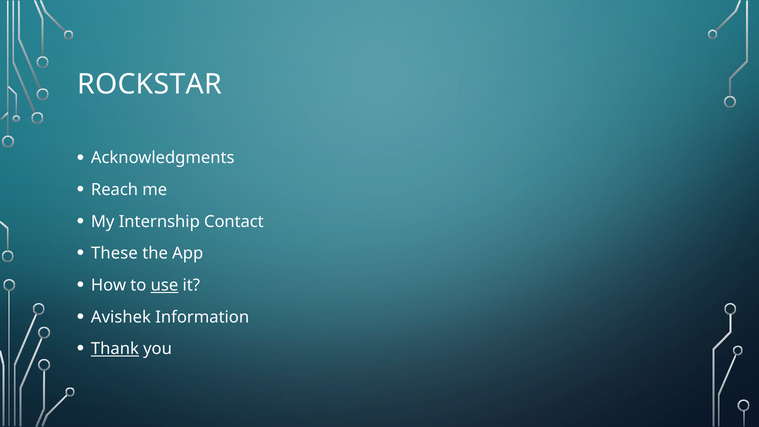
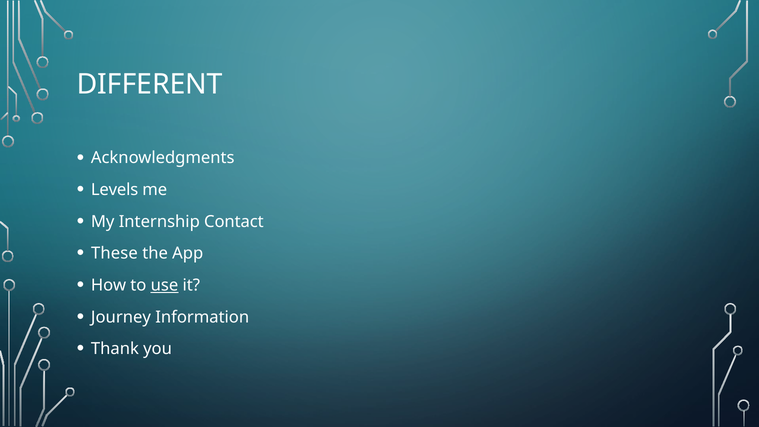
ROCKSTAR: ROCKSTAR -> DIFFERENT
Reach: Reach -> Levels
Avishek: Avishek -> Journey
Thank underline: present -> none
